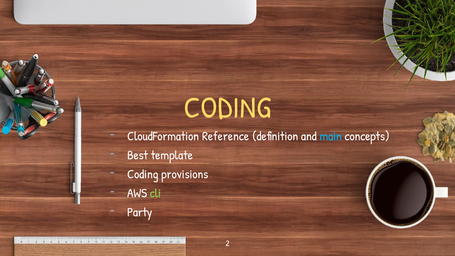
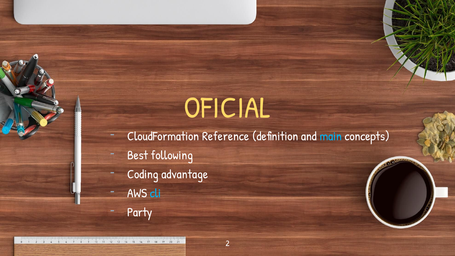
CODING at (227, 108): CODING -> OFICIAL
template: template -> following
provisions: provisions -> advantage
cli colour: light green -> light blue
